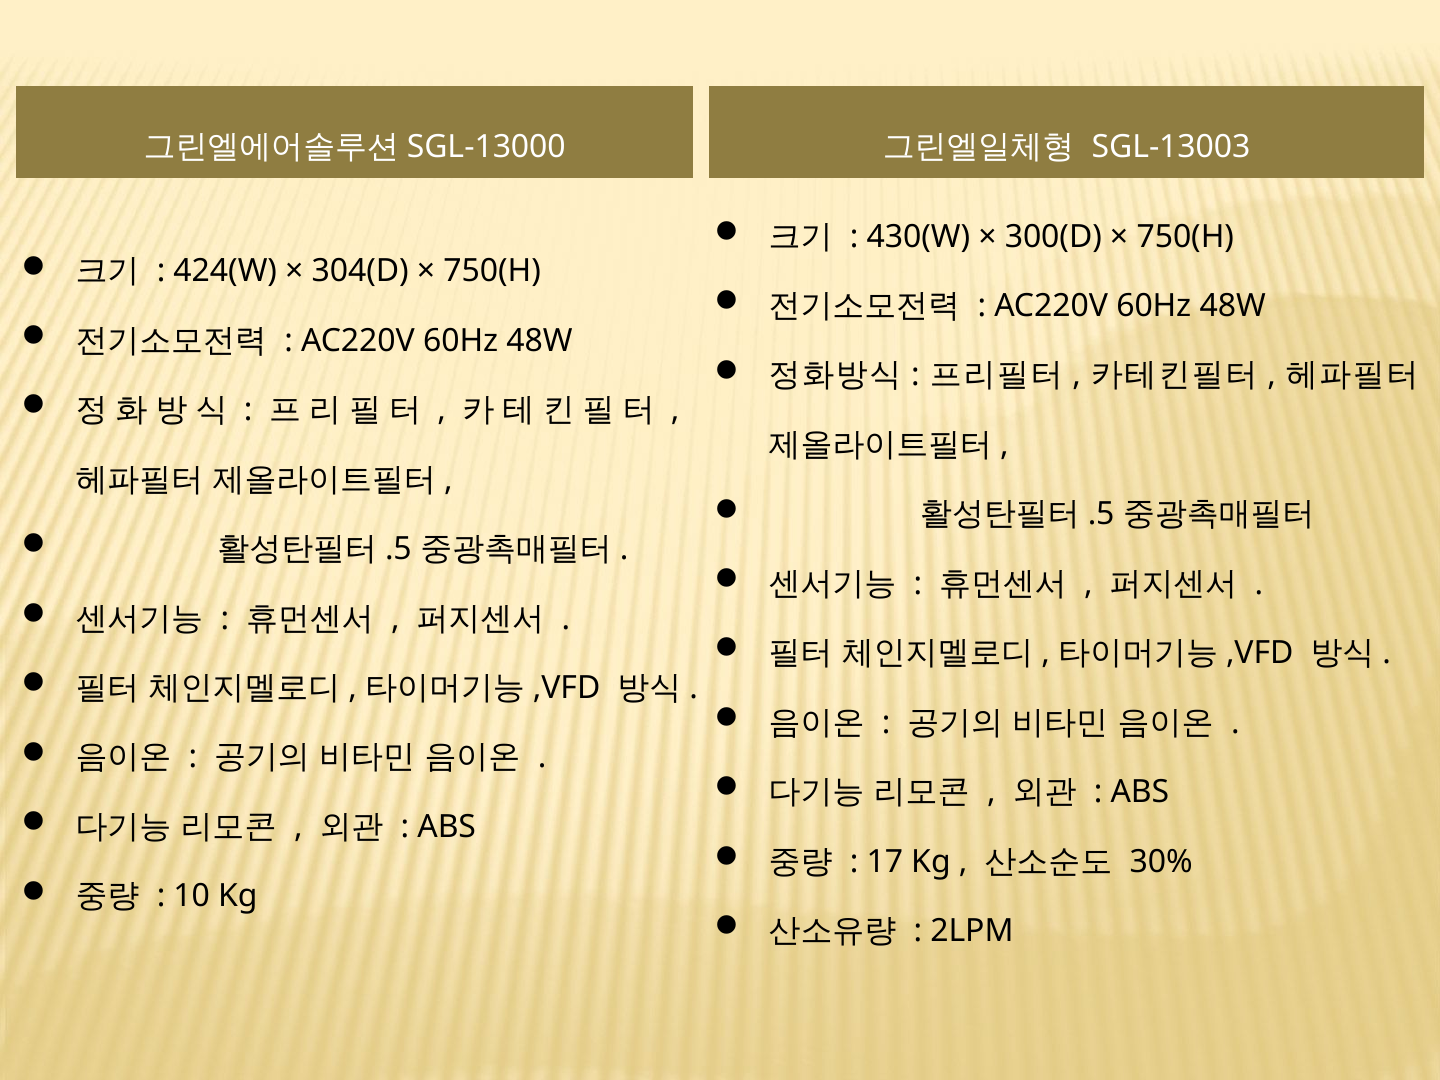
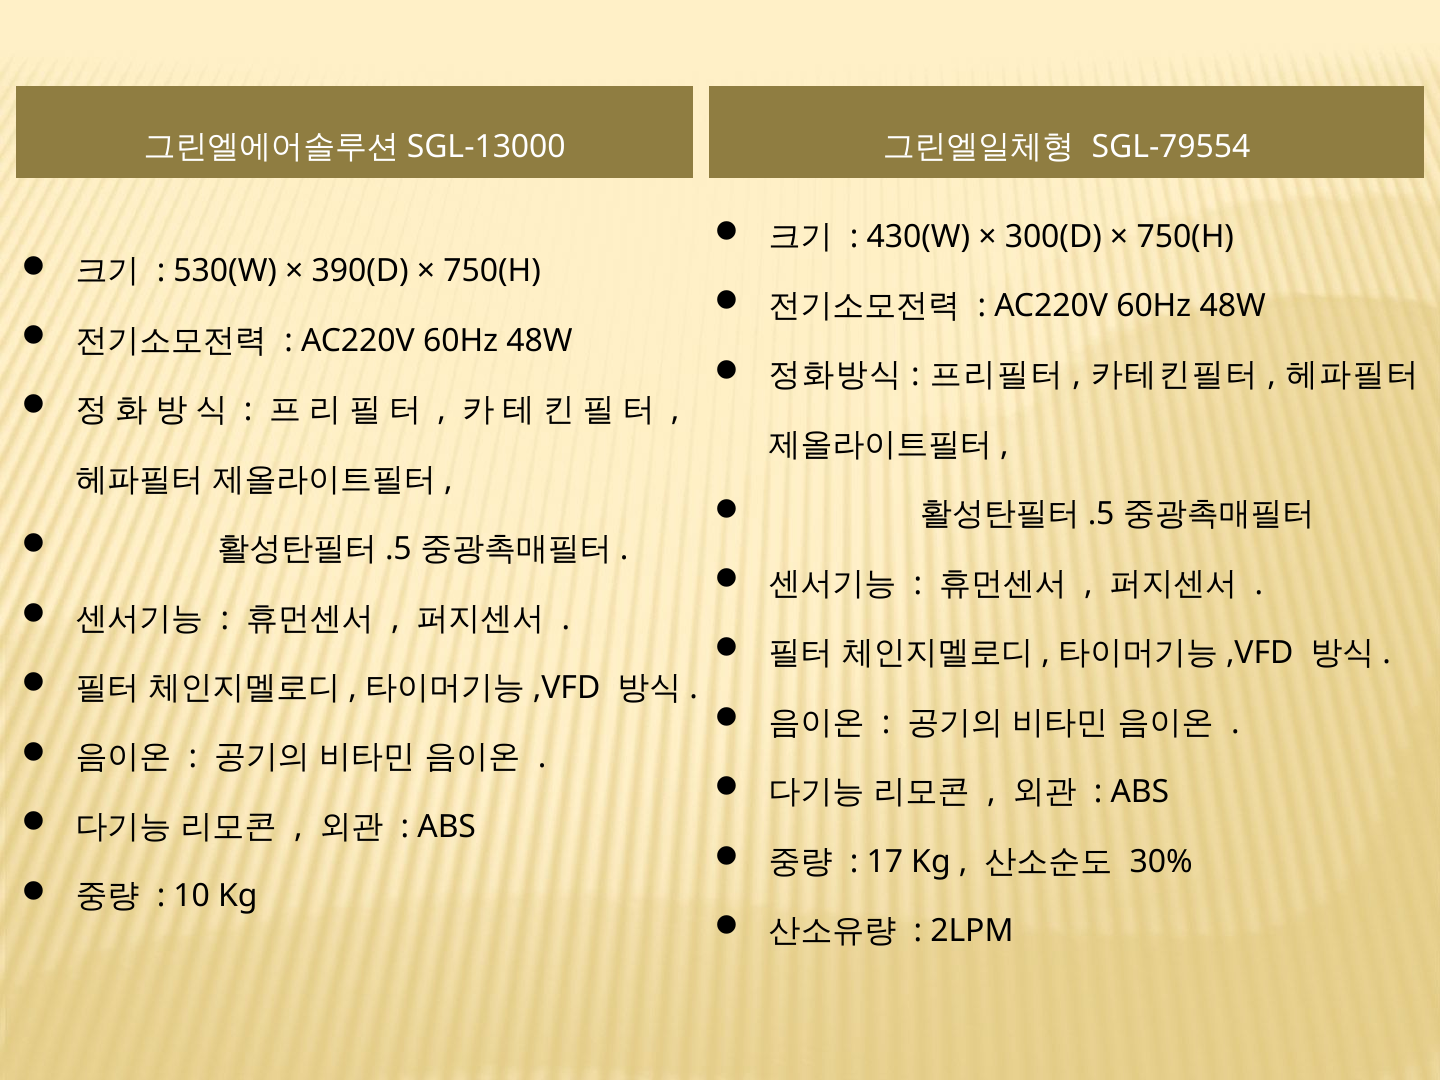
SGL-13003: SGL-13003 -> SGL-79554
424(W: 424(W -> 530(W
304(D: 304(D -> 390(D
